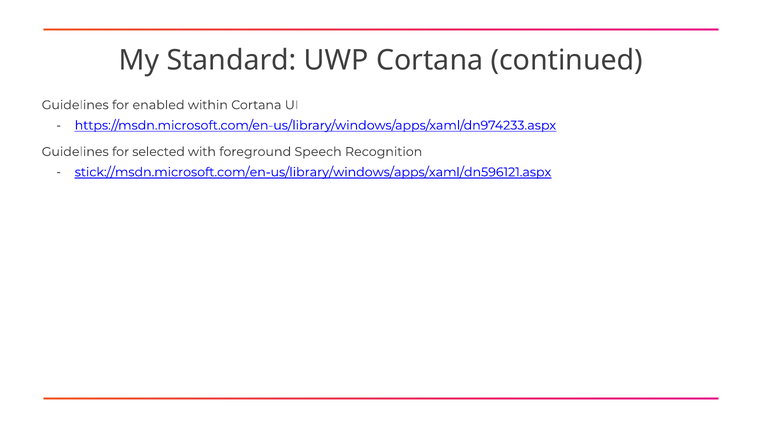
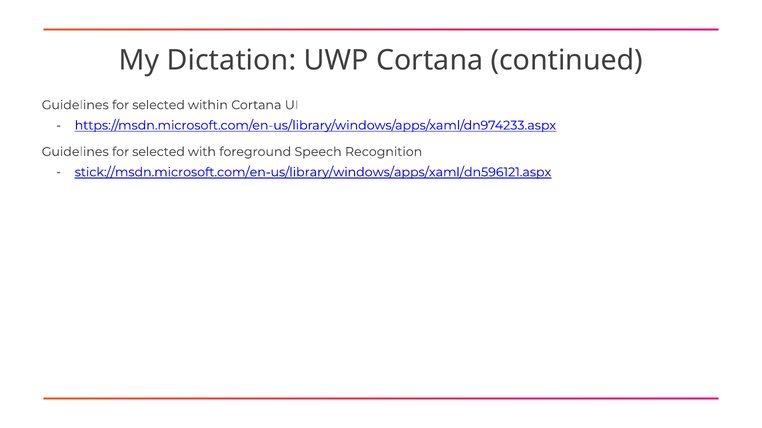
Standard: Standard -> Dictation
enabled at (159, 105): enabled -> selected
